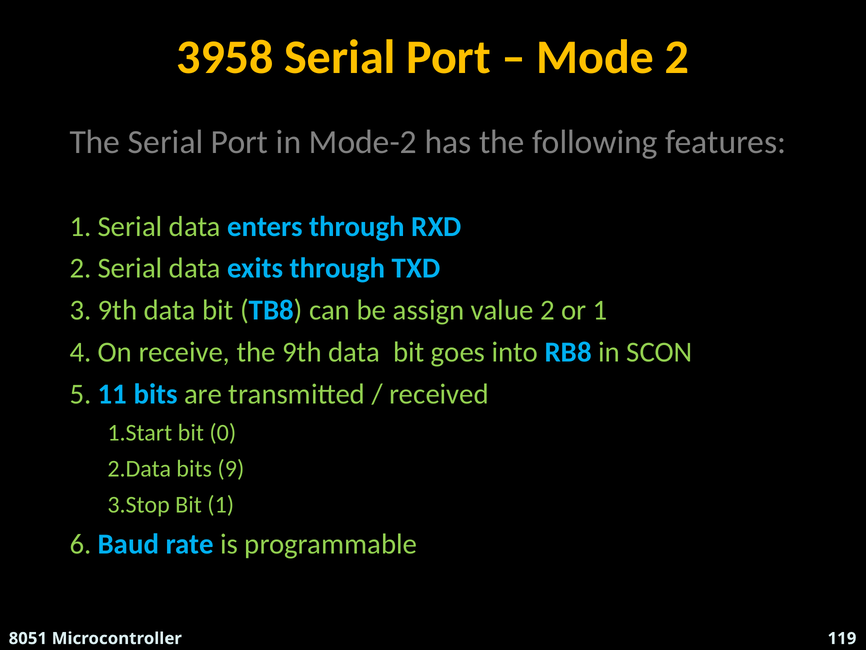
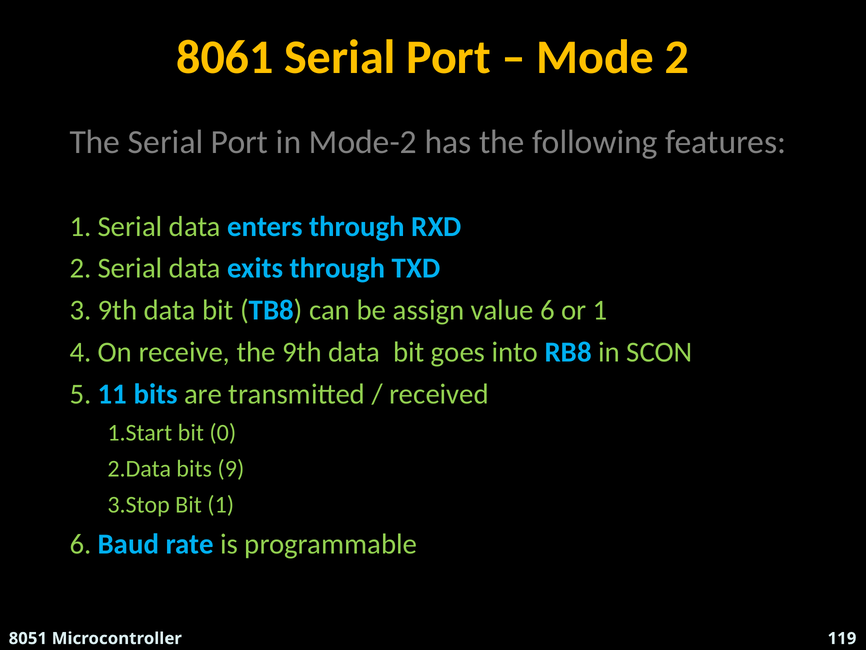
3958: 3958 -> 8061
value 2: 2 -> 6
